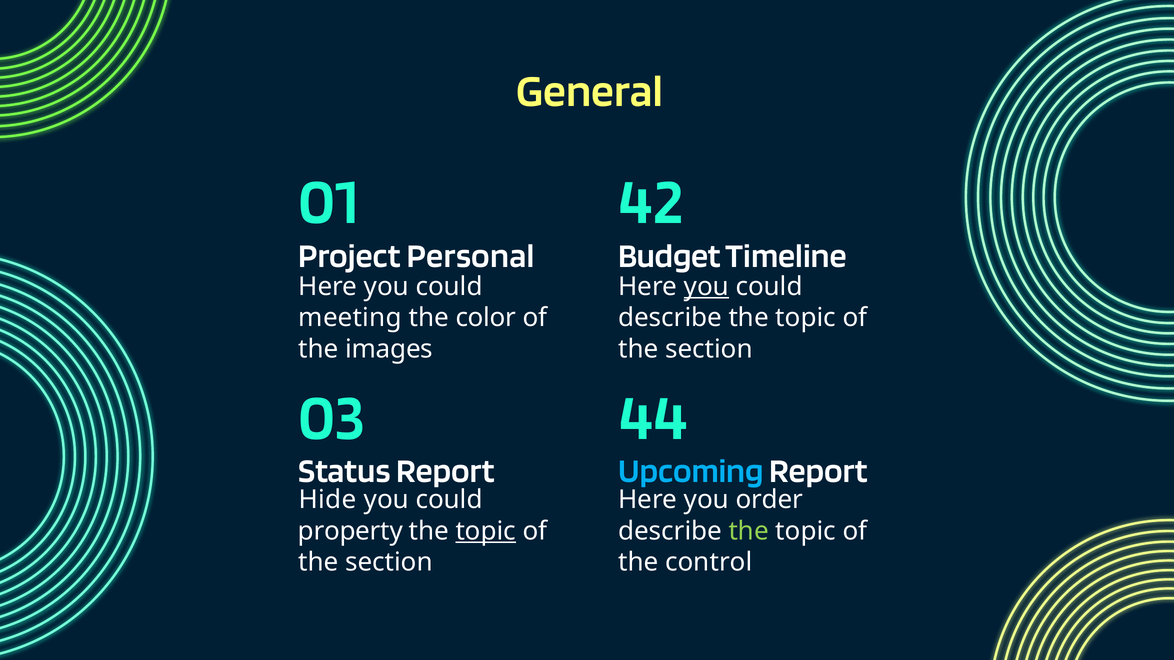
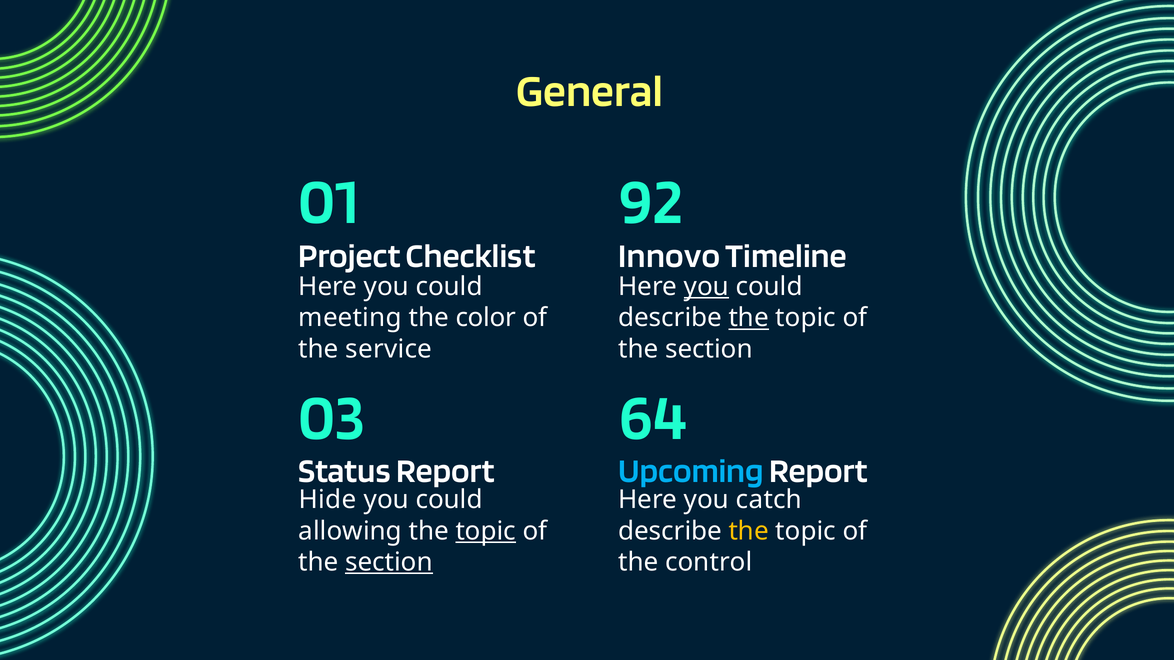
42: 42 -> 92
Personal: Personal -> Checklist
Budget: Budget -> Innovo
the at (749, 318) underline: none -> present
images: images -> service
44: 44 -> 64
order: order -> catch
property: property -> allowing
the at (749, 531) colour: light green -> yellow
section at (389, 563) underline: none -> present
